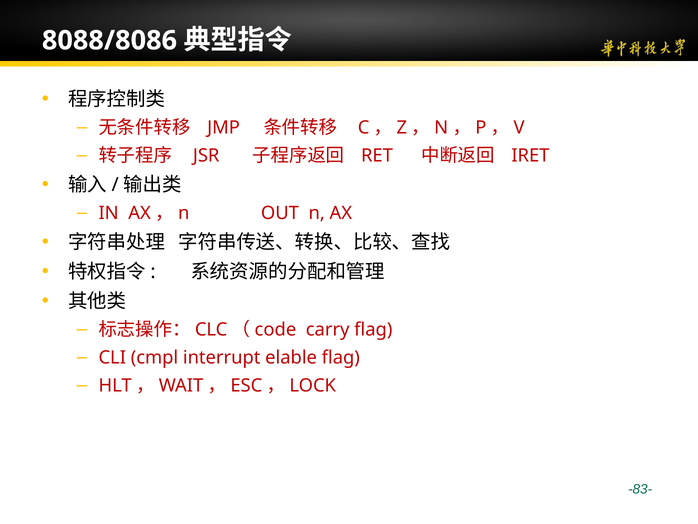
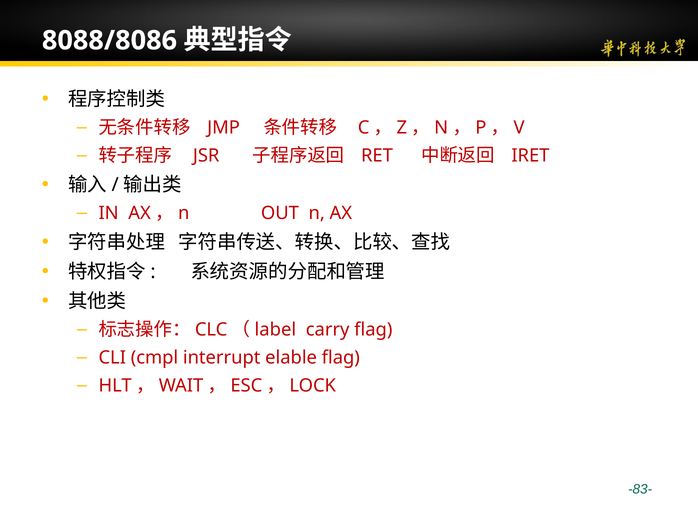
code: code -> label
